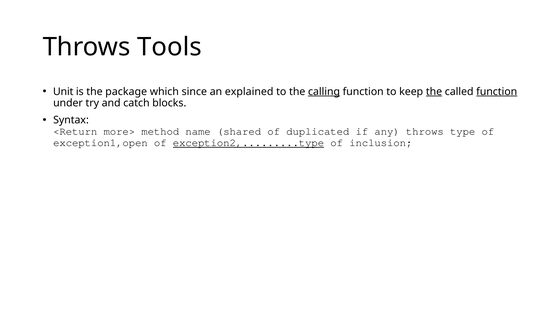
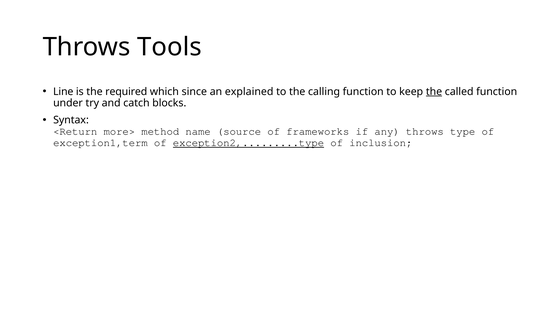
Unit: Unit -> Line
package: package -> required
calling underline: present -> none
function at (497, 92) underline: present -> none
shared: shared -> source
duplicated: duplicated -> frameworks
exception1,open: exception1,open -> exception1,term
